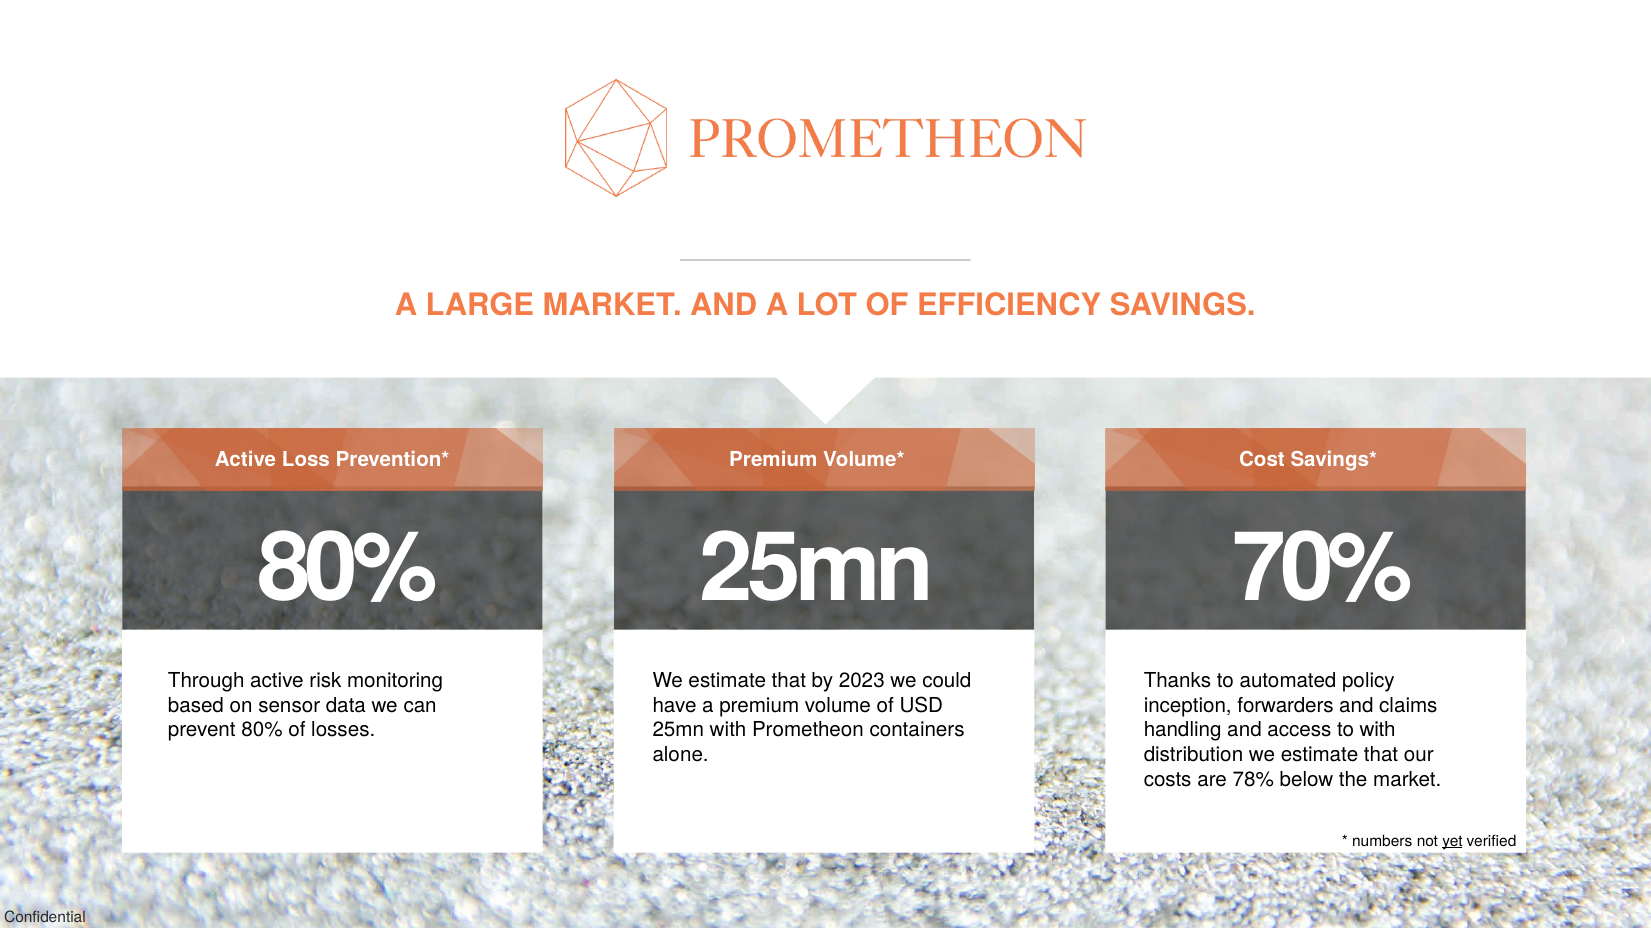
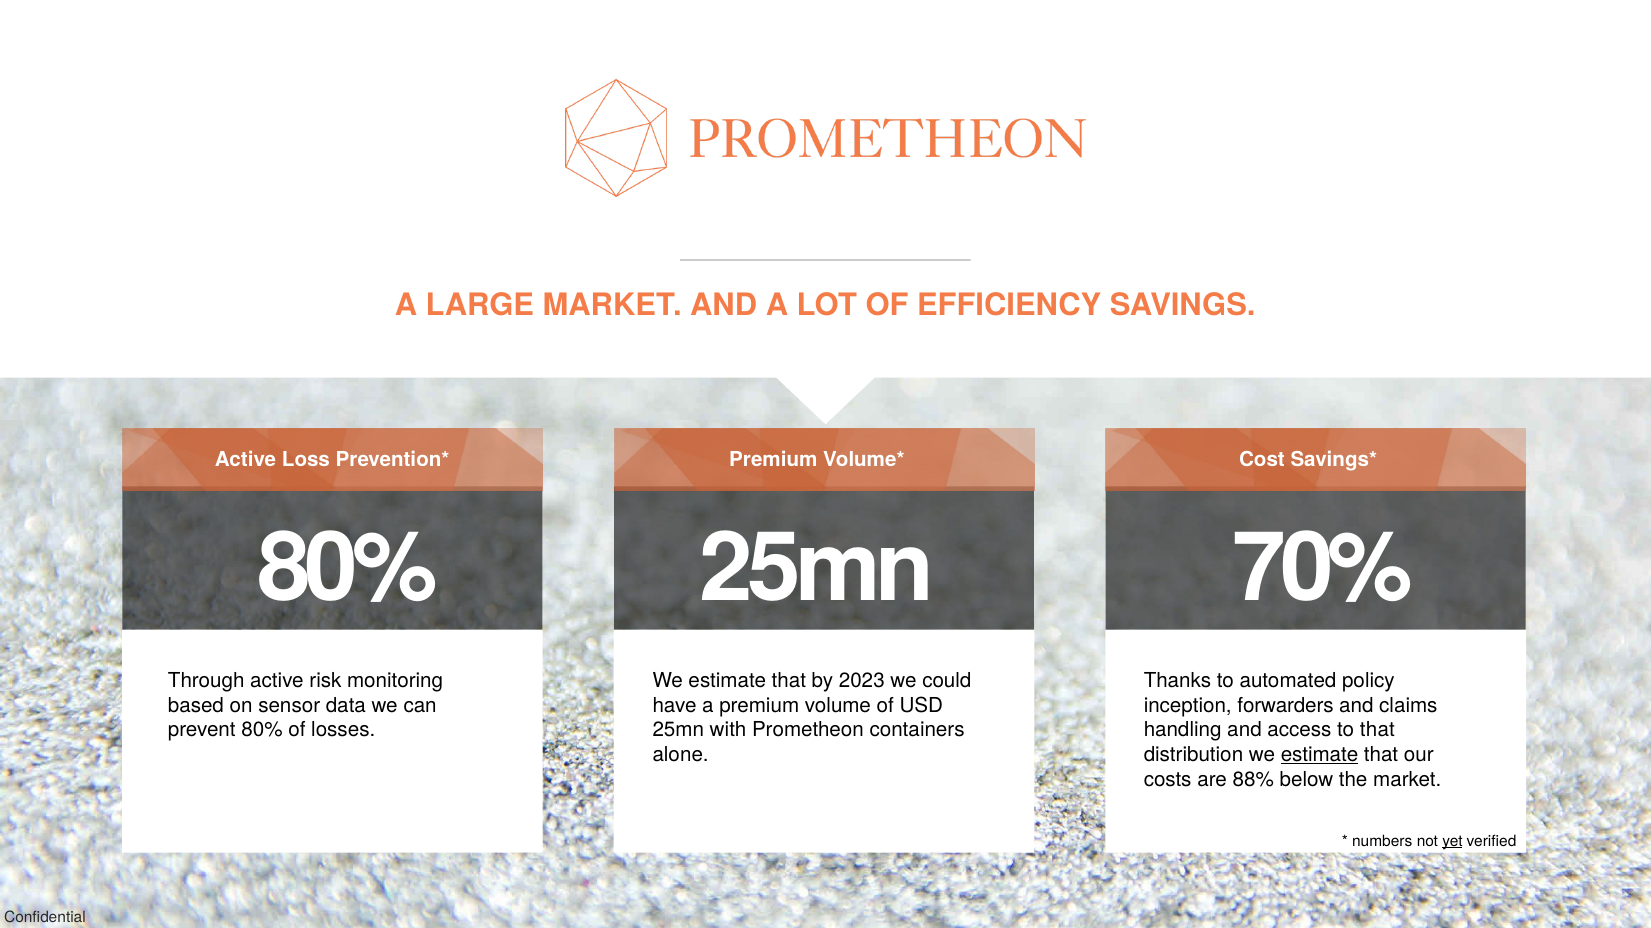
to with: with -> that
estimate at (1319, 755) underline: none -> present
78%: 78% -> 88%
